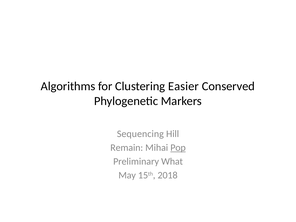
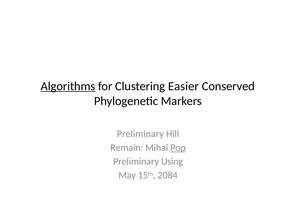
Algorithms underline: none -> present
Sequencing at (140, 134): Sequencing -> Preliminary
What: What -> Using
2018: 2018 -> 2084
